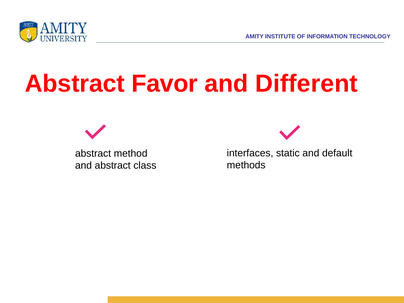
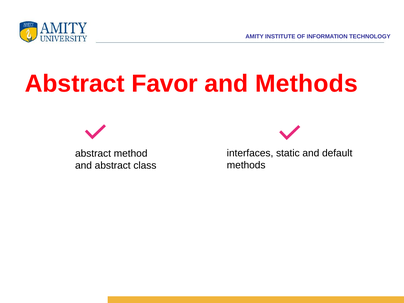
and Different: Different -> Methods
